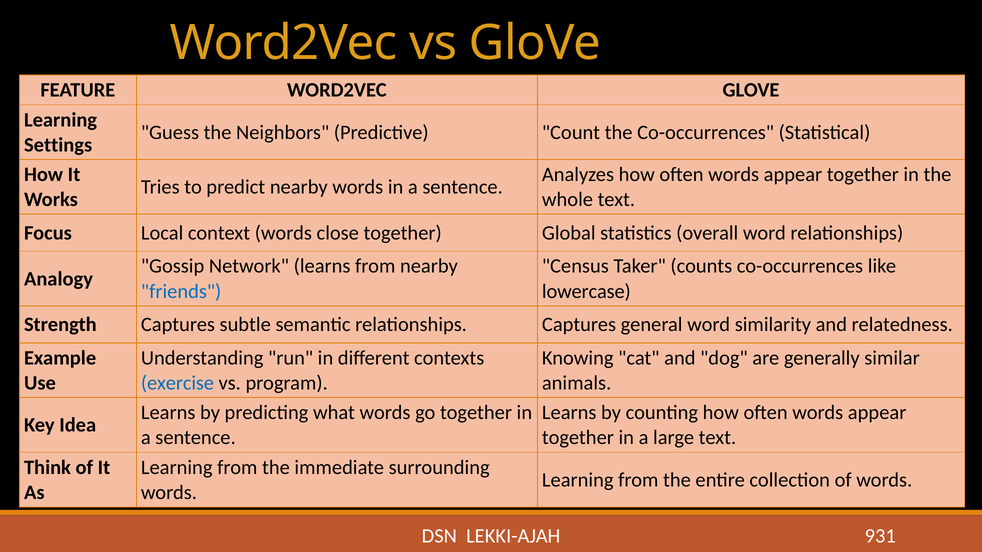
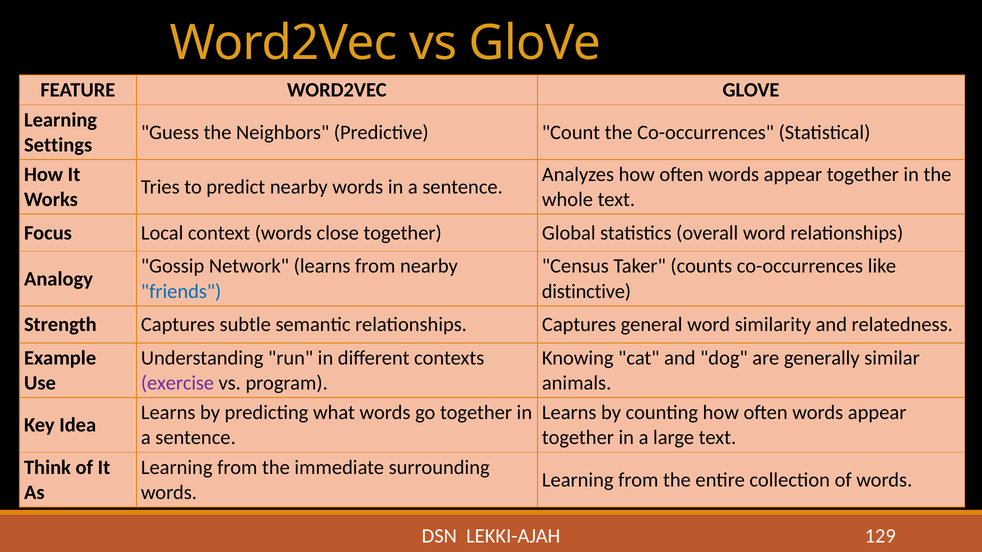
lowercase: lowercase -> distinctive
exercise colour: blue -> purple
931: 931 -> 129
